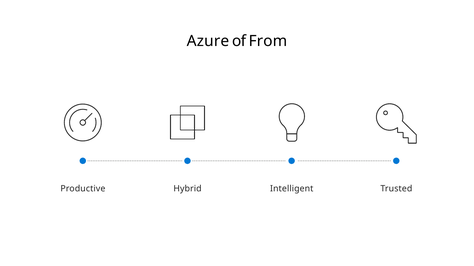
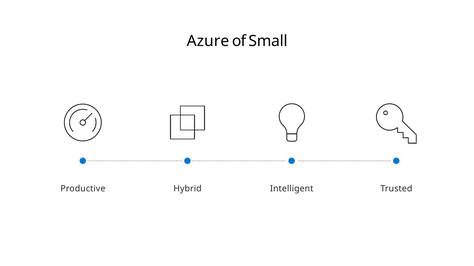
From: From -> Small
